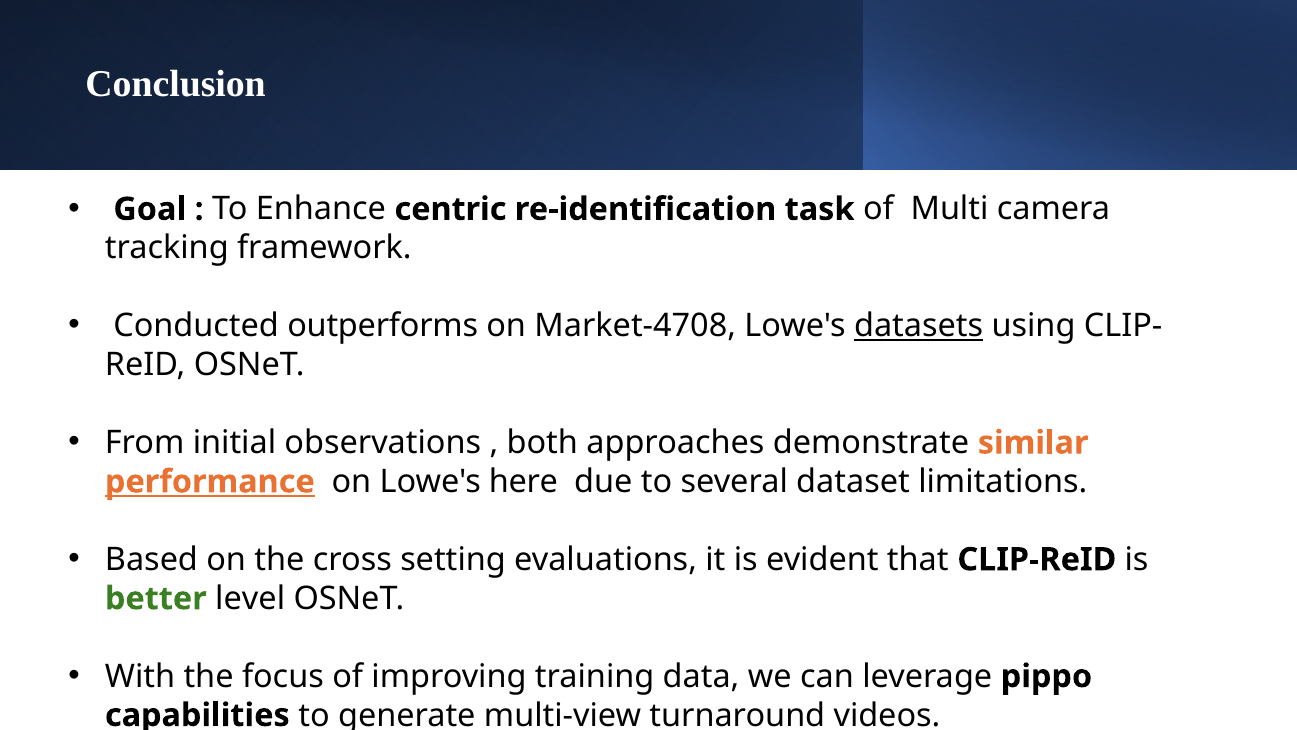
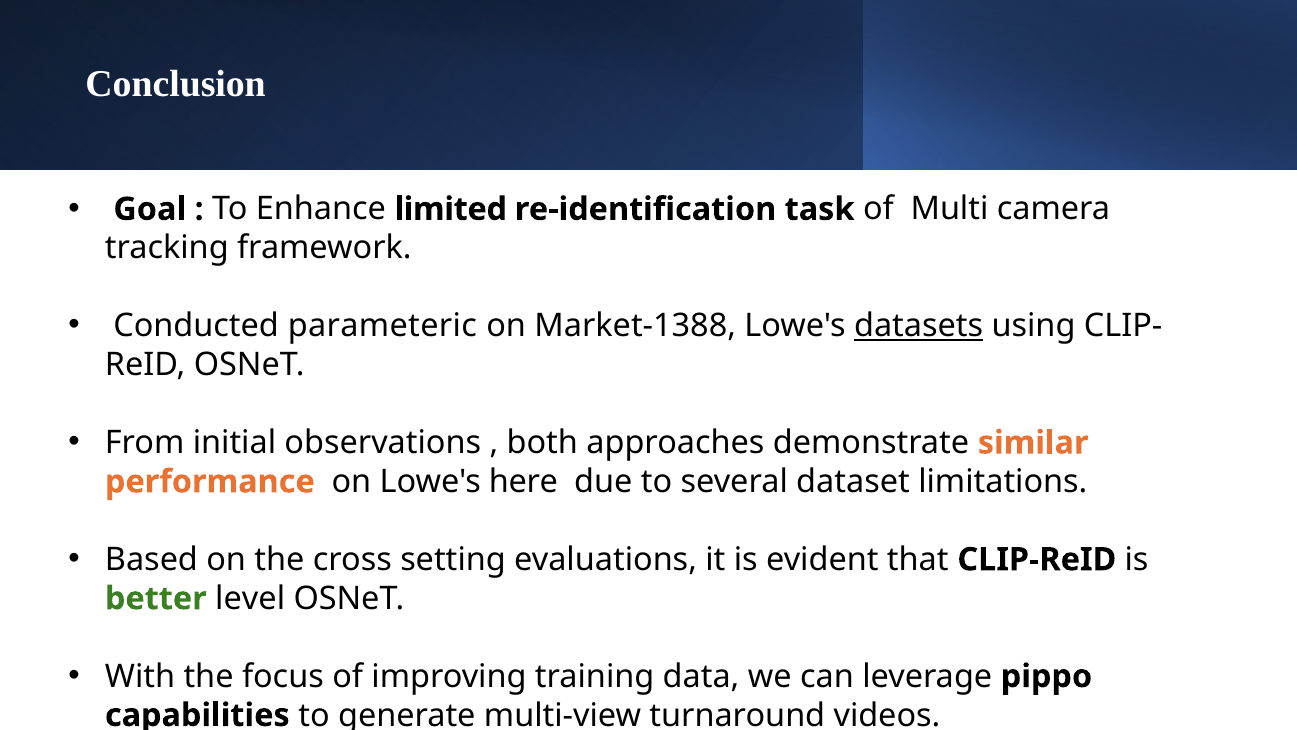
centric: centric -> limited
outperforms: outperforms -> parameteric
Market-4708: Market-4708 -> Market-1388
performance underline: present -> none
